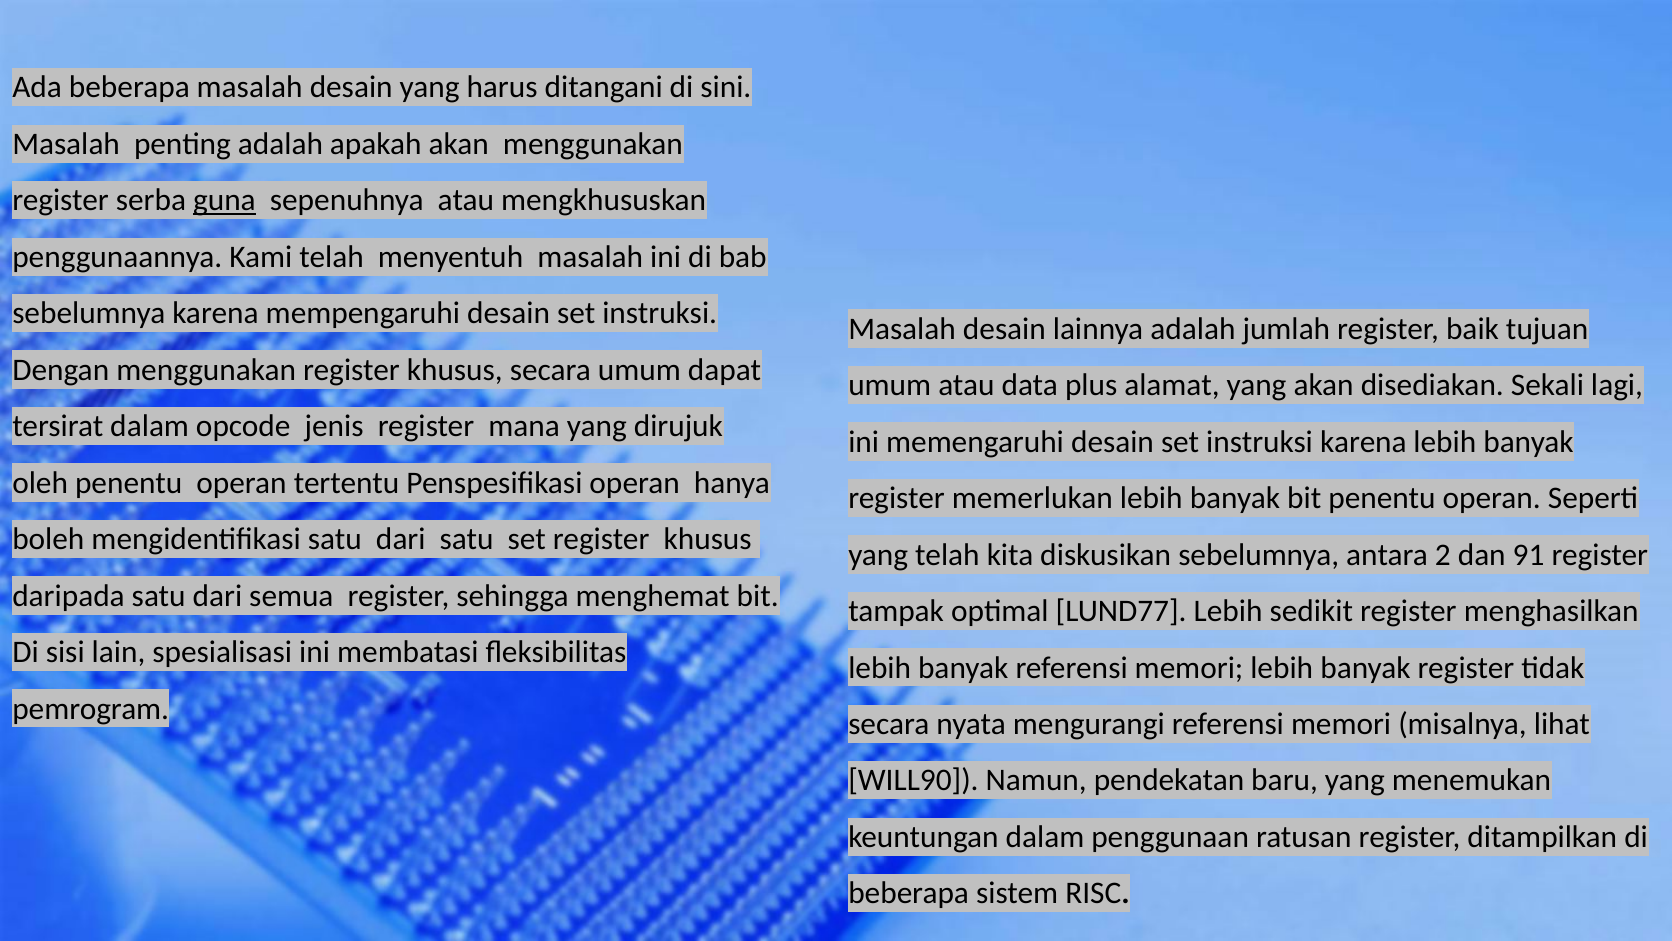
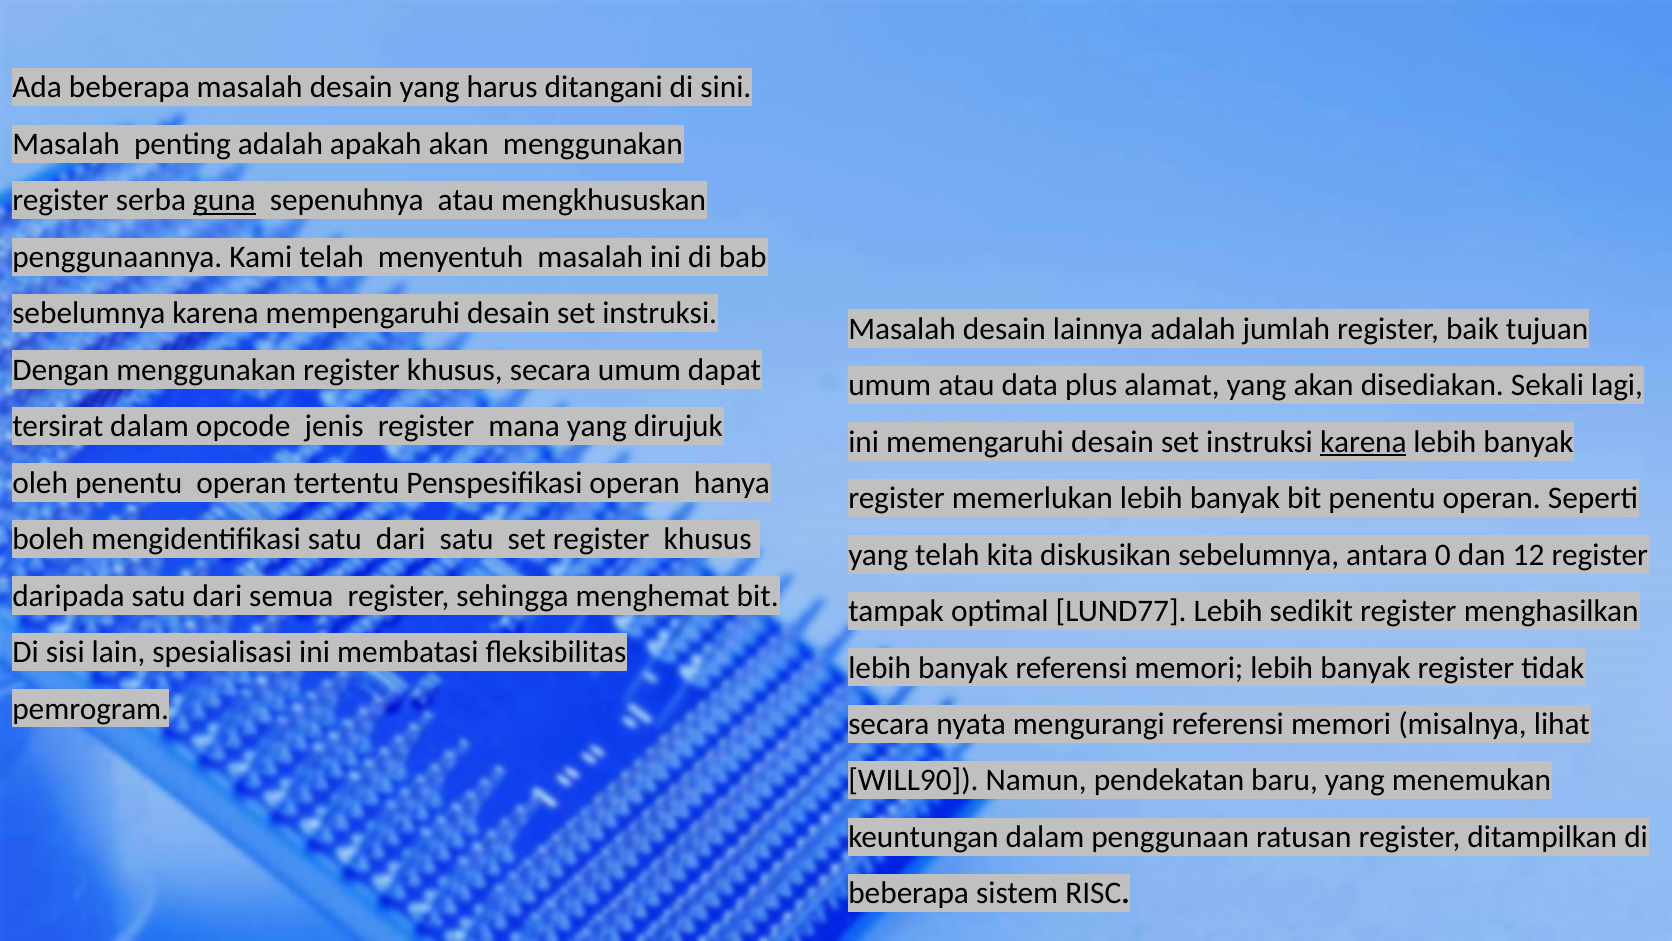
karena at (1363, 442) underline: none -> present
2: 2 -> 0
91: 91 -> 12
